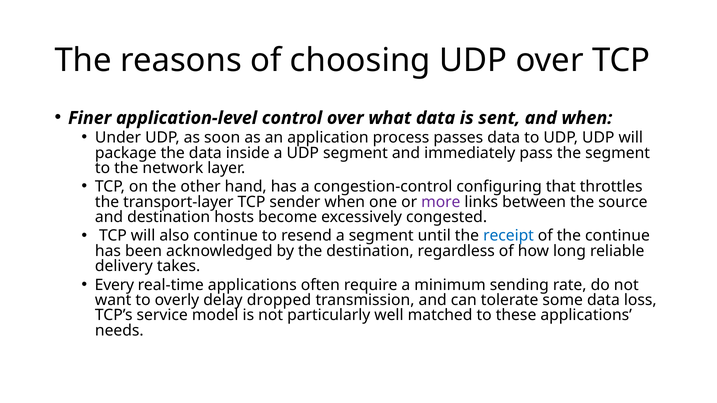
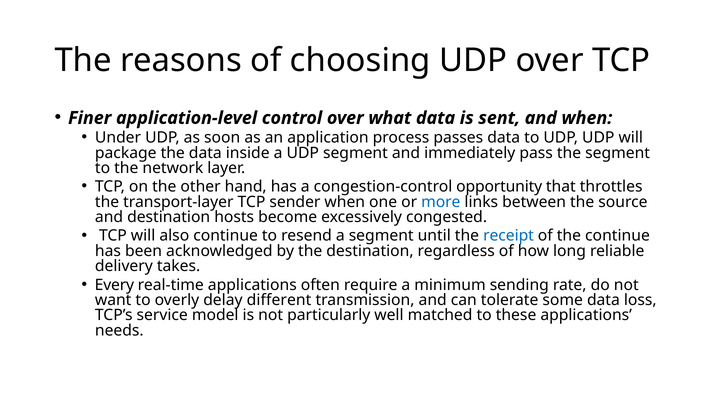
configuring: configuring -> opportunity
more colour: purple -> blue
dropped: dropped -> different
